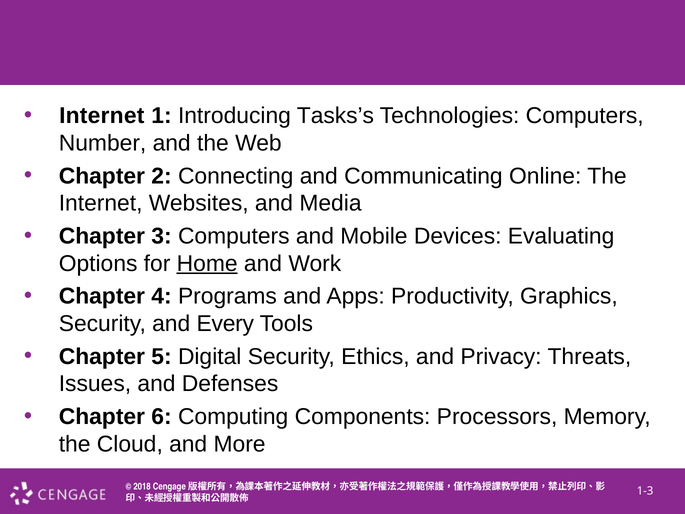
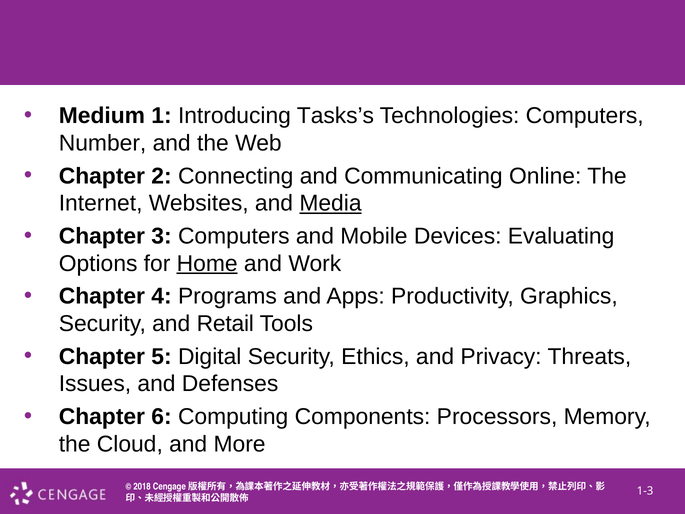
Internet at (102, 116): Internet -> Medium
Media underline: none -> present
Every: Every -> Retail
